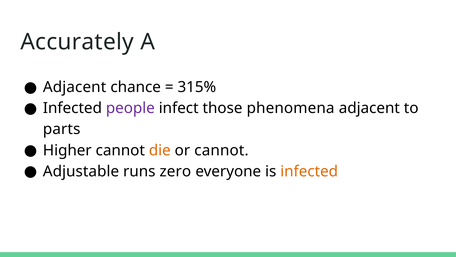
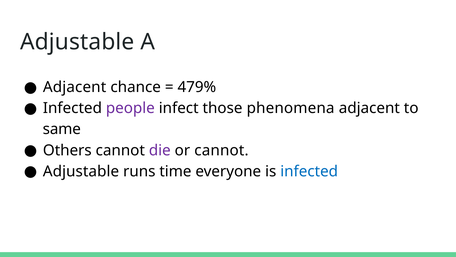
Accurately at (77, 42): Accurately -> Adjustable
315%: 315% -> 479%
parts: parts -> same
Higher: Higher -> Others
die colour: orange -> purple
zero: zero -> time
infected at (309, 171) colour: orange -> blue
